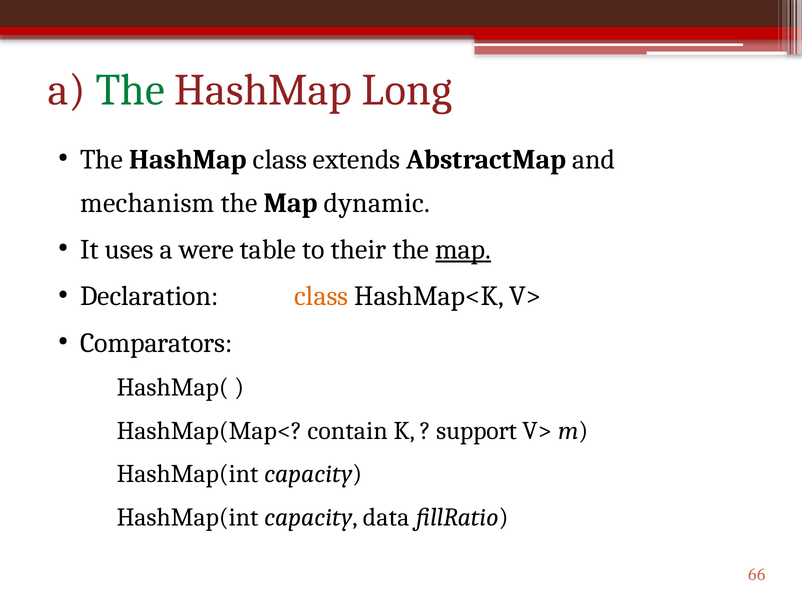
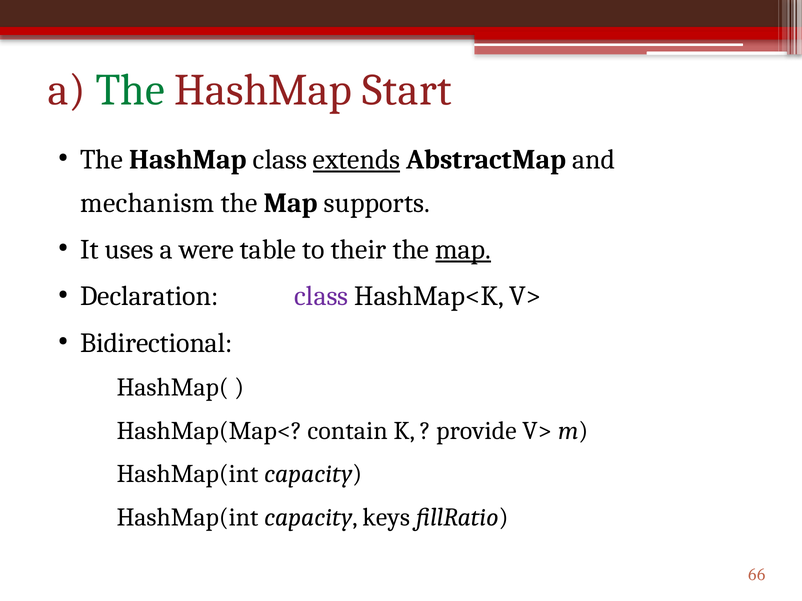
Long: Long -> Start
extends underline: none -> present
dynamic: dynamic -> supports
class at (321, 297) colour: orange -> purple
Comparators: Comparators -> Bidirectional
support: support -> provide
data: data -> keys
